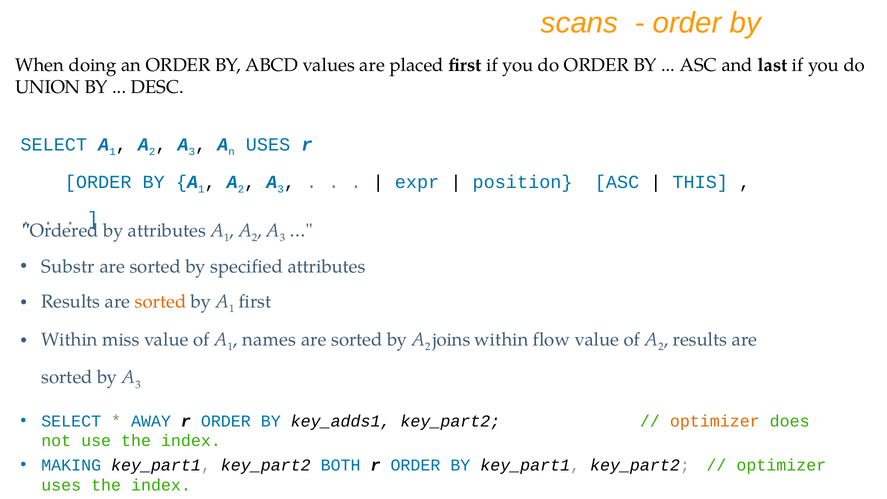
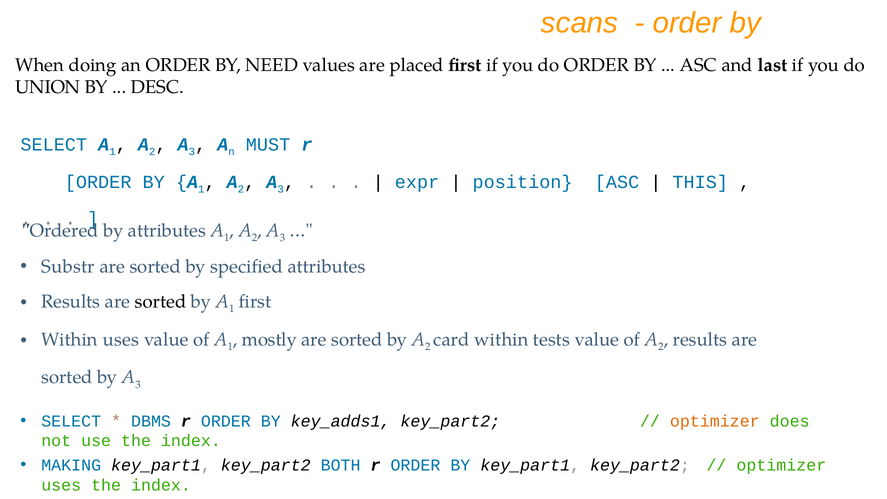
ABCD: ABCD -> NEED
USES at (268, 144): USES -> MUST
sorted at (161, 302) colour: orange -> black
Within miss: miss -> uses
names: names -> mostly
joins: joins -> card
flow: flow -> tests
AWAY: AWAY -> DBMS
